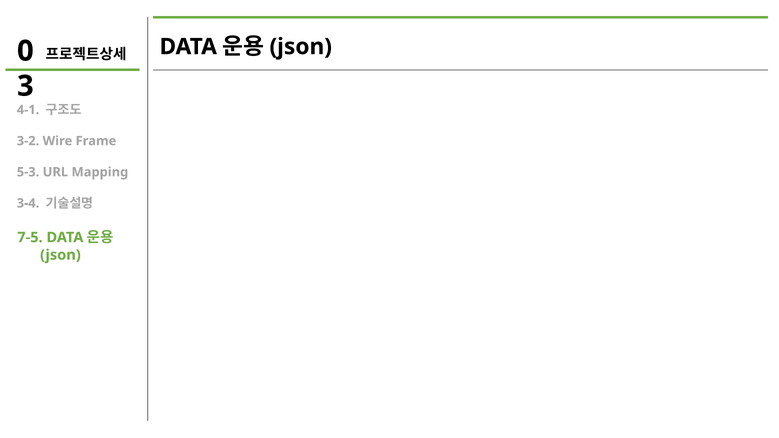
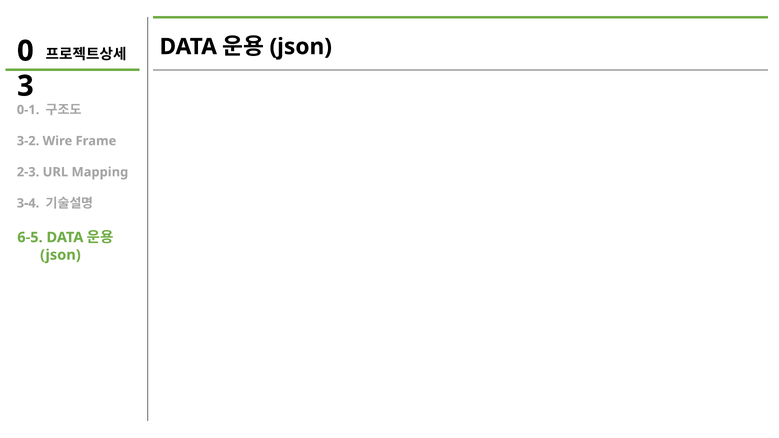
4-1: 4-1 -> 0-1
5-3: 5-3 -> 2-3
7-5: 7-5 -> 6-5
